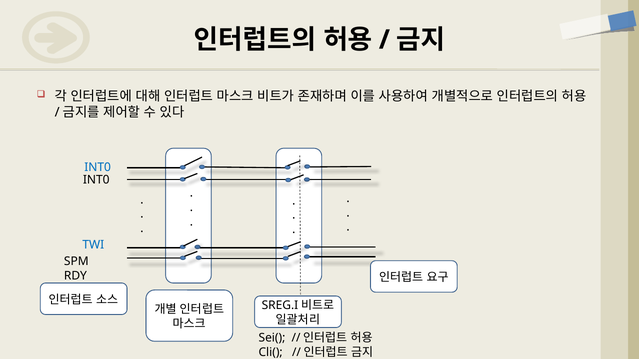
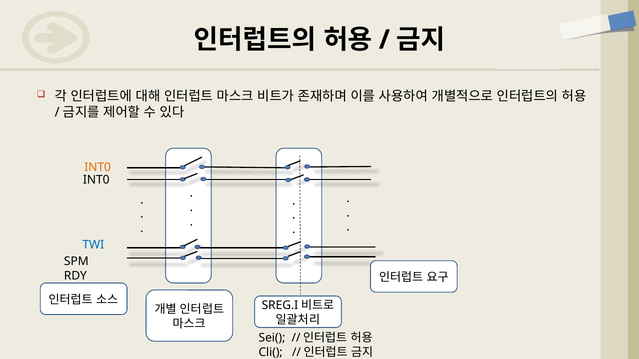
INT0 at (98, 168) colour: blue -> orange
